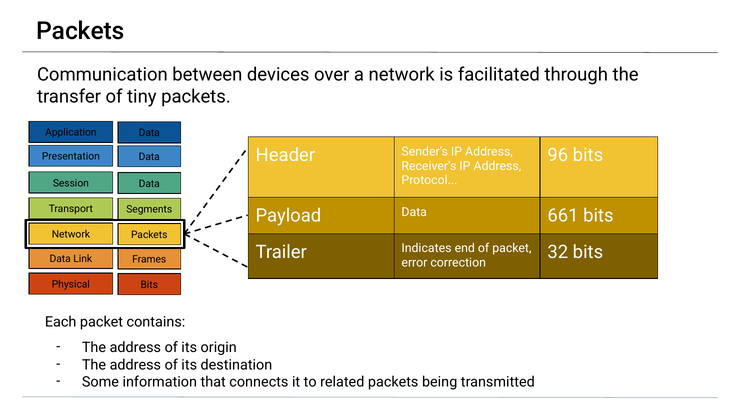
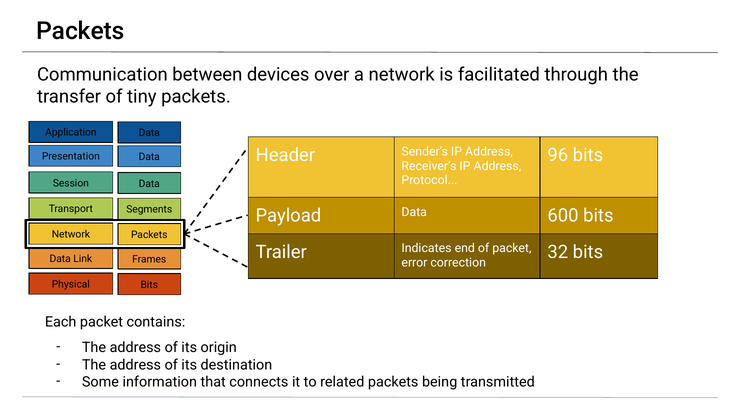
661: 661 -> 600
